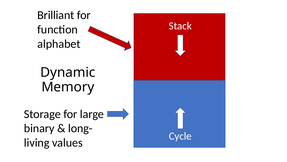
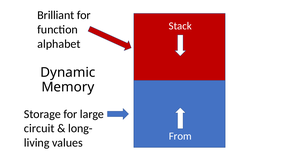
binary: binary -> circuit
Cycle: Cycle -> From
